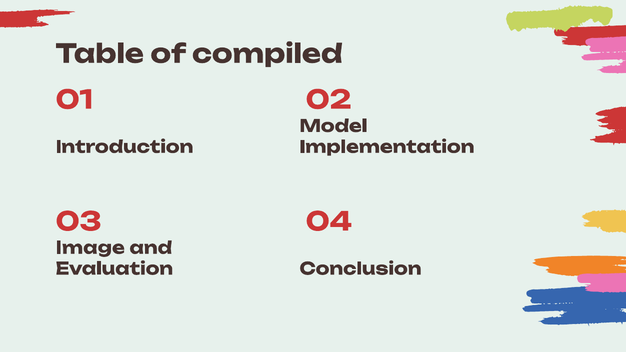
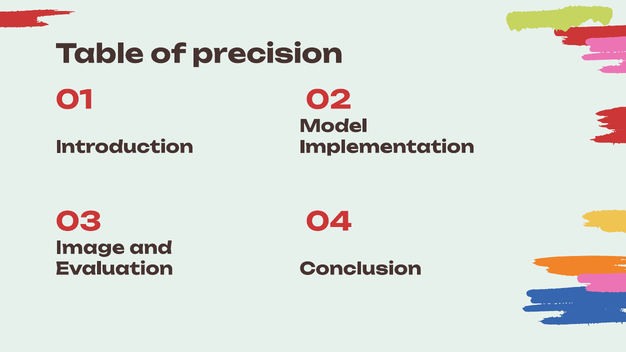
compiled: compiled -> precision
